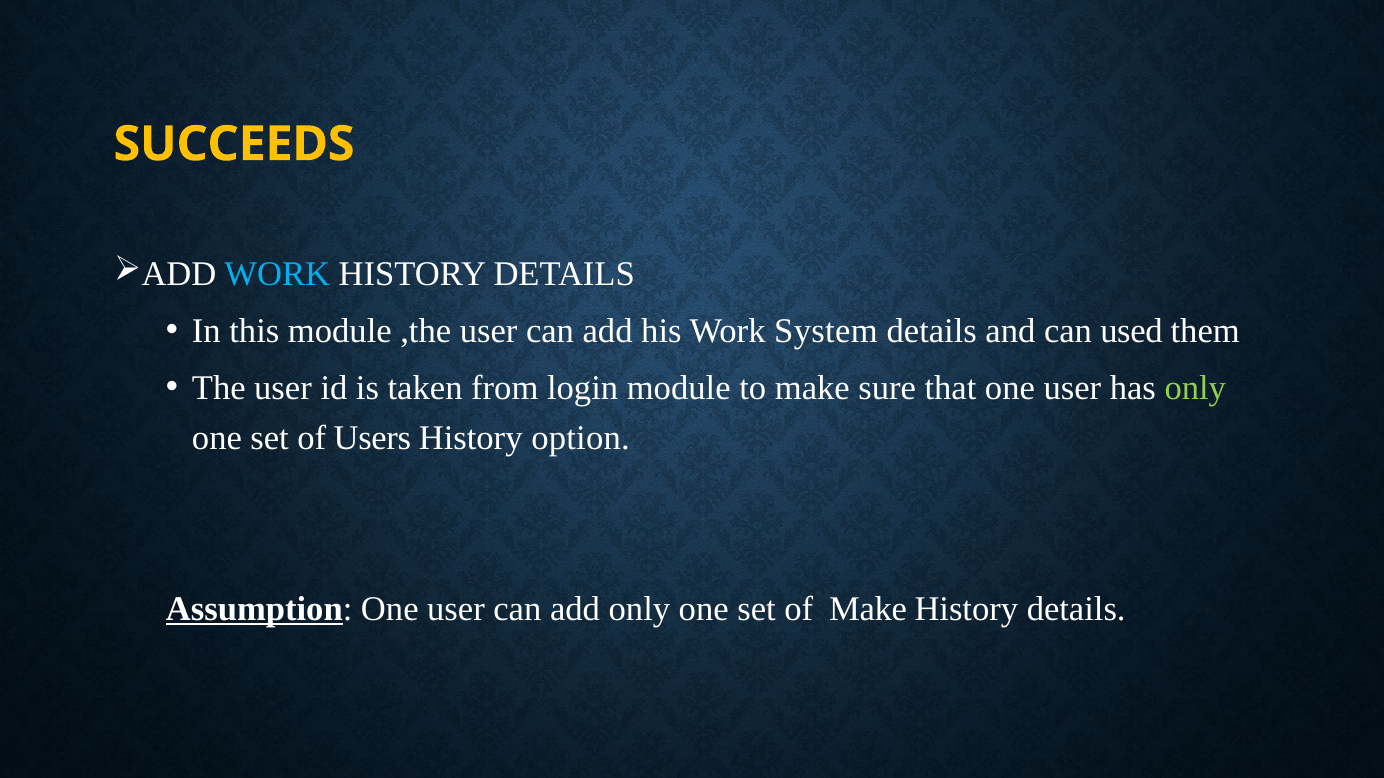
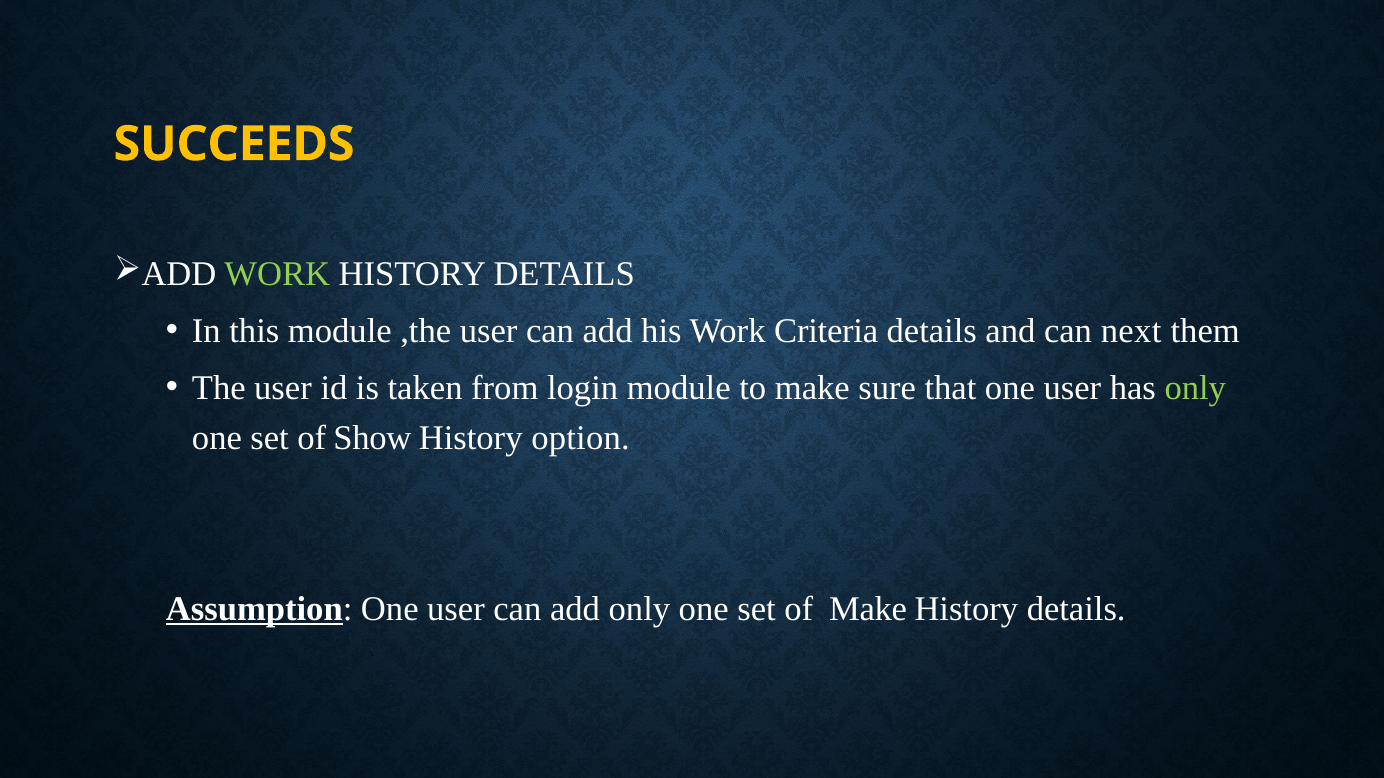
WORK at (277, 275) colour: light blue -> light green
System: System -> Criteria
used: used -> next
Users: Users -> Show
